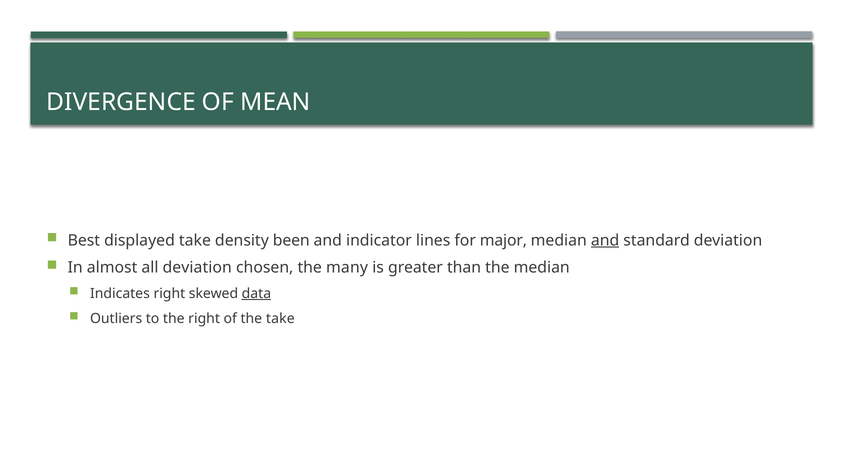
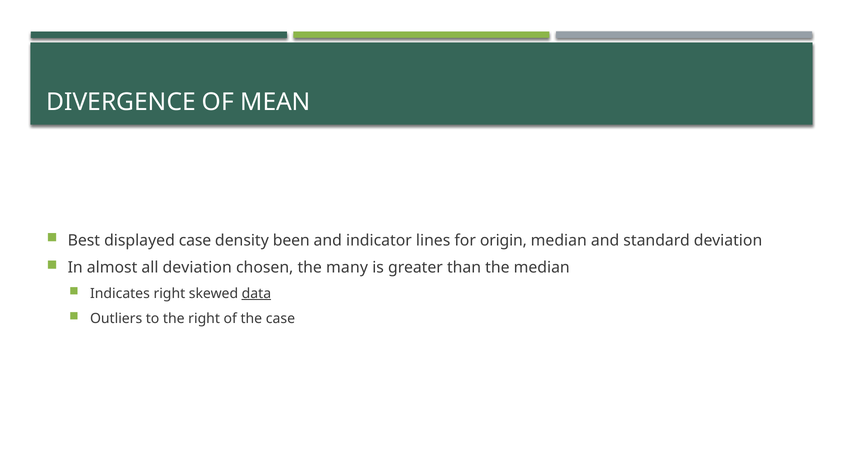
displayed take: take -> case
major: major -> origin
and at (605, 240) underline: present -> none
the take: take -> case
